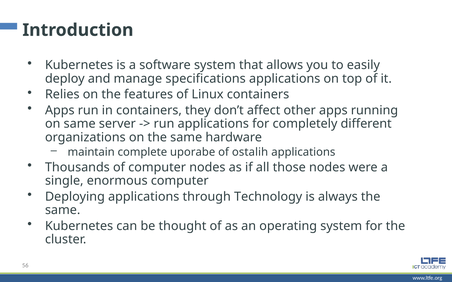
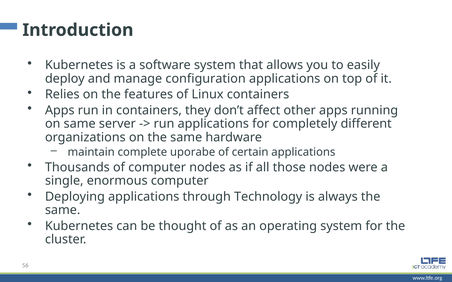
specifications: specifications -> configuration
ostalih: ostalih -> certain
